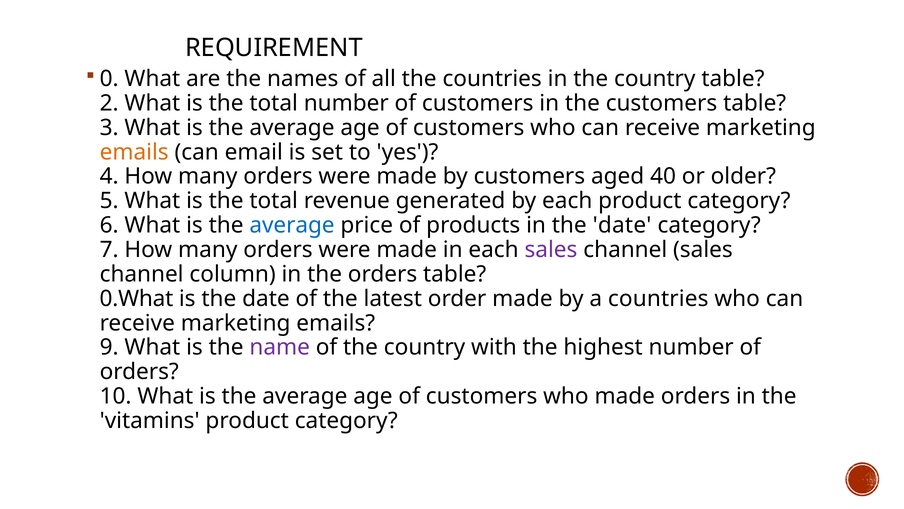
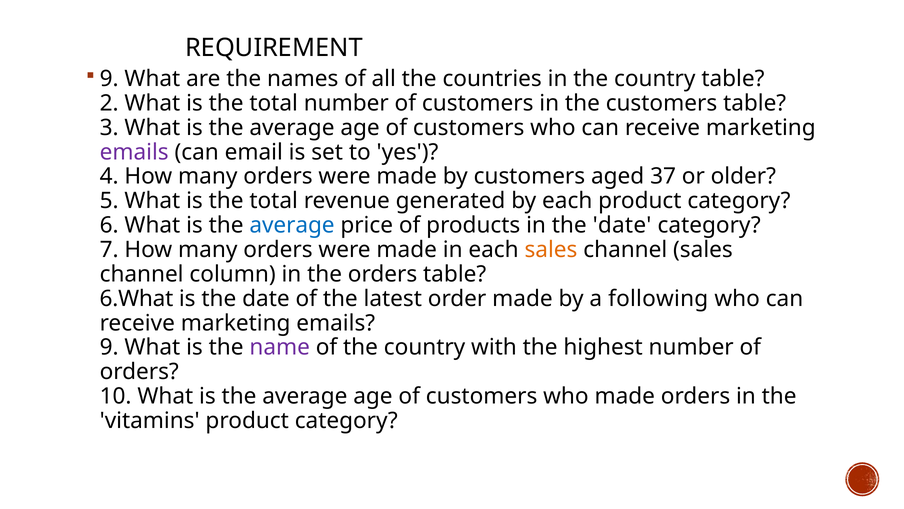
0 at (109, 79): 0 -> 9
emails at (134, 152) colour: orange -> purple
40: 40 -> 37
sales at (551, 250) colour: purple -> orange
0.What: 0.What -> 6.What
a countries: countries -> following
